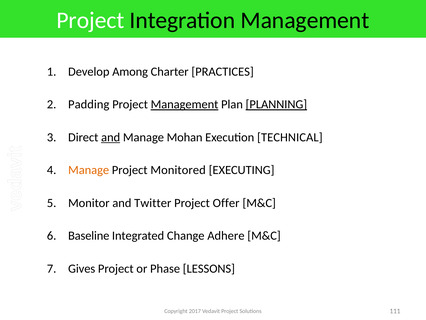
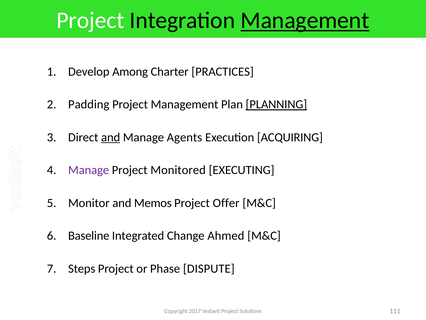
Management at (305, 20) underline: none -> present
Management at (185, 104) underline: present -> none
Mohan: Mohan -> Agents
TECHNICAL: TECHNICAL -> ACQUIRING
Manage at (89, 170) colour: orange -> purple
Twitter: Twitter -> Memos
Adhere: Adhere -> Ahmed
Gives: Gives -> Steps
LESSONS: LESSONS -> DISPUTE
